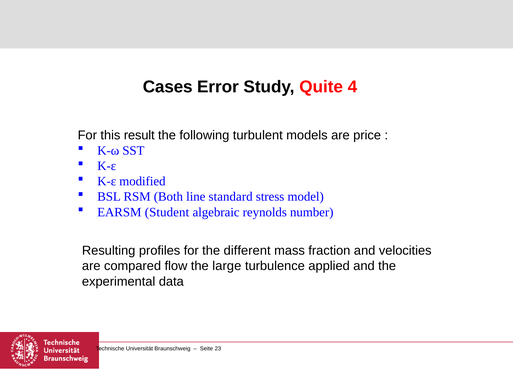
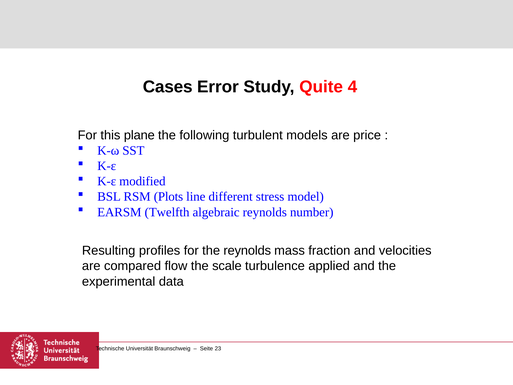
result: result -> plane
Both: Both -> Plots
standard: standard -> different
Student: Student -> Twelfth
the different: different -> reynolds
large: large -> scale
